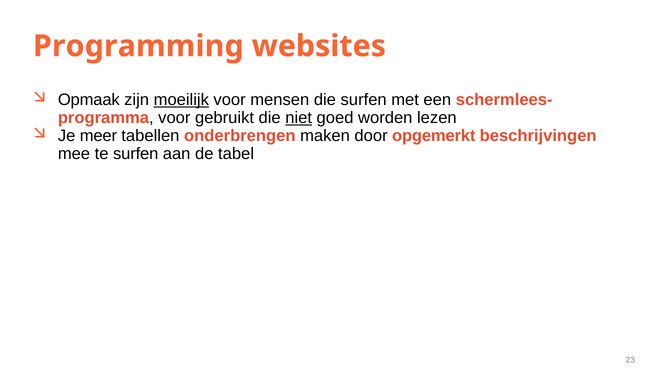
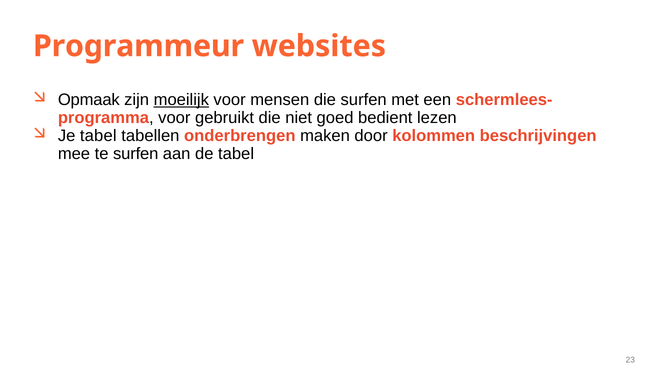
Programming: Programming -> Programmeur
niet underline: present -> none
worden: worden -> bedient
Je meer: meer -> tabel
opgemerkt: opgemerkt -> kolommen
